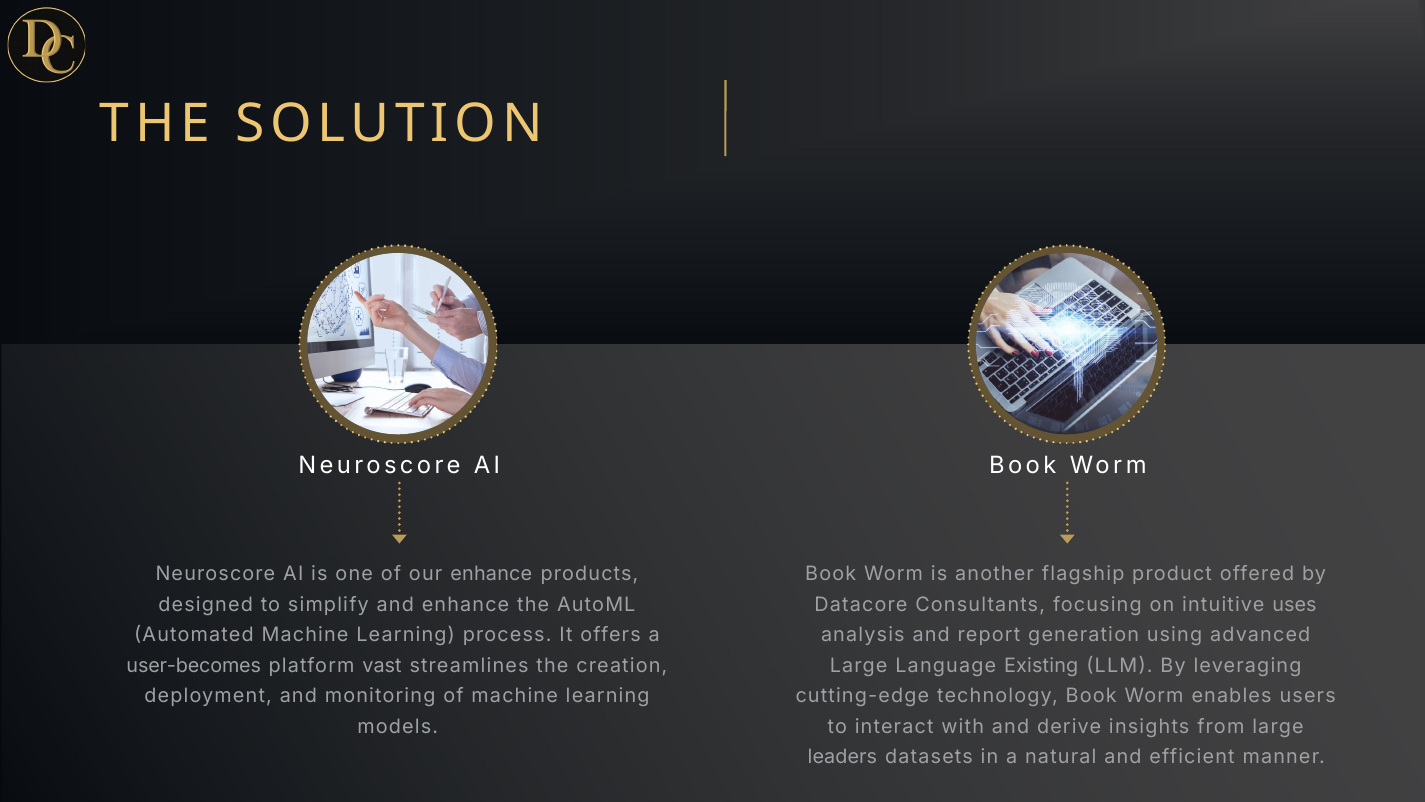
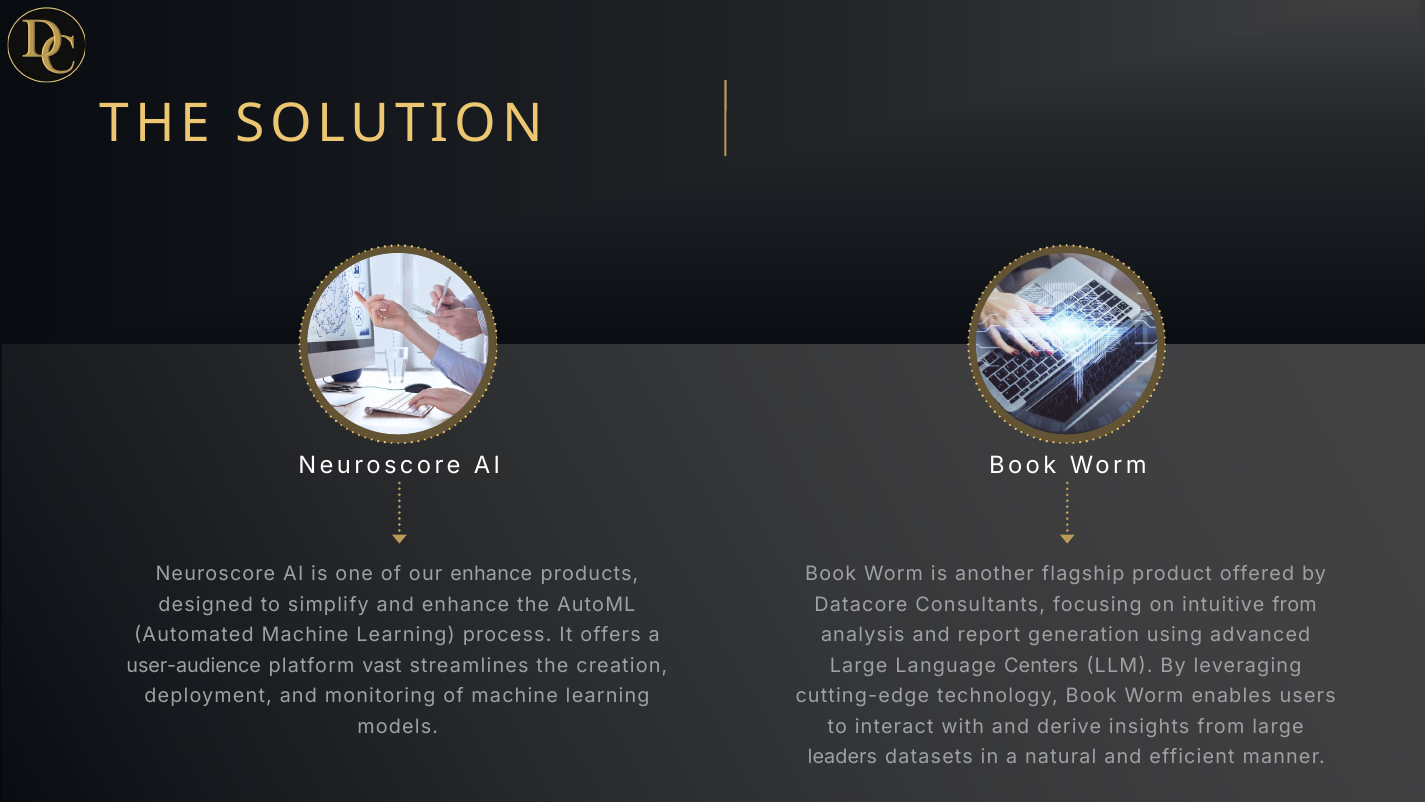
intuitive uses: uses -> from
user-becomes: user-becomes -> user-audience
Existing: Existing -> Centers
